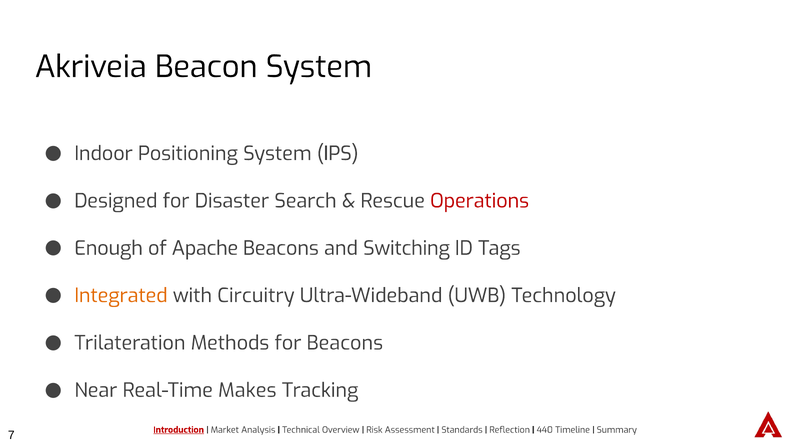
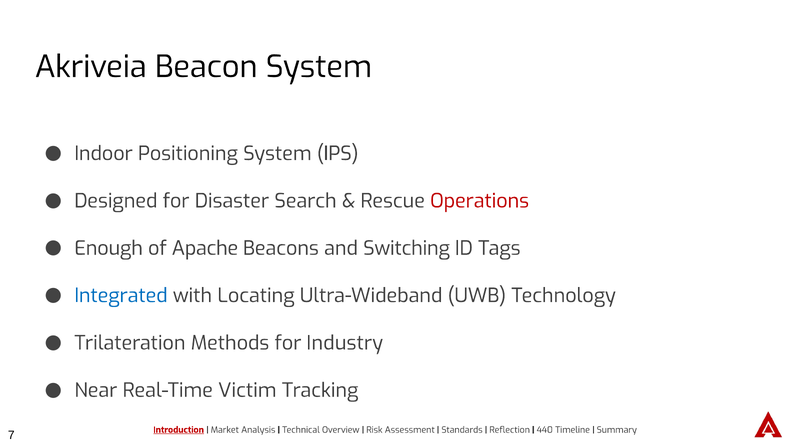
Integrated colour: orange -> blue
Circuitry: Circuitry -> Locating
for Beacons: Beacons -> Industry
Makes: Makes -> Victim
